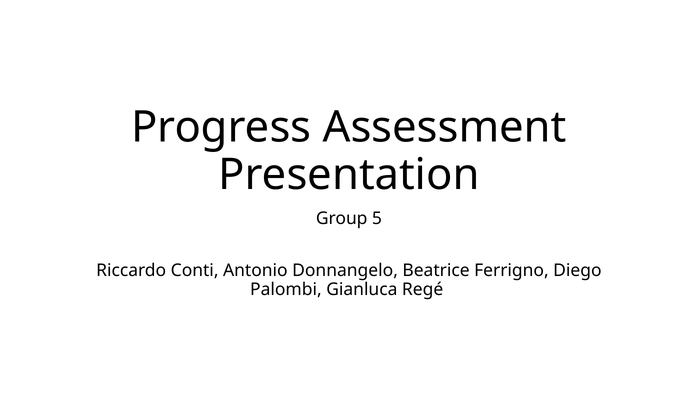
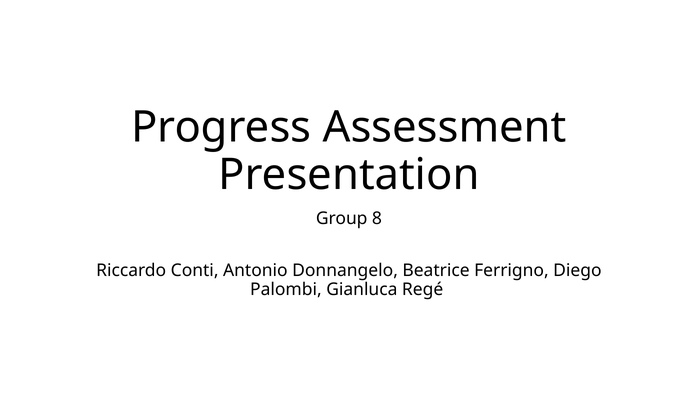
5: 5 -> 8
